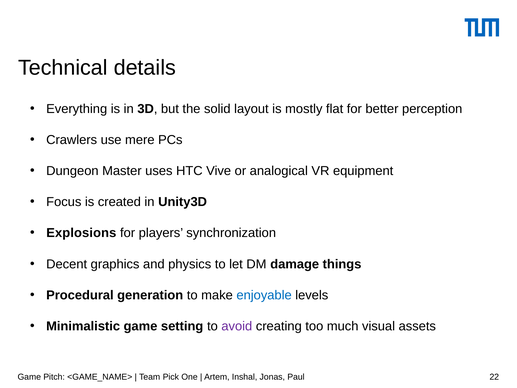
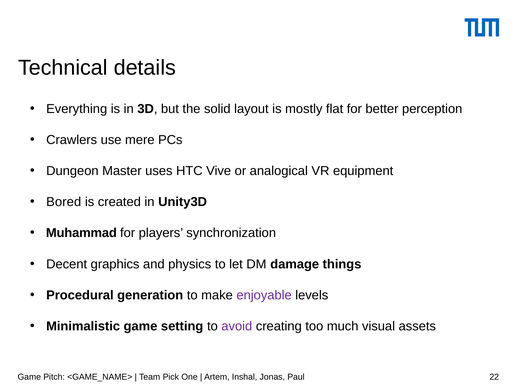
Focus: Focus -> Bored
Explosions: Explosions -> Muhammad
enjoyable colour: blue -> purple
